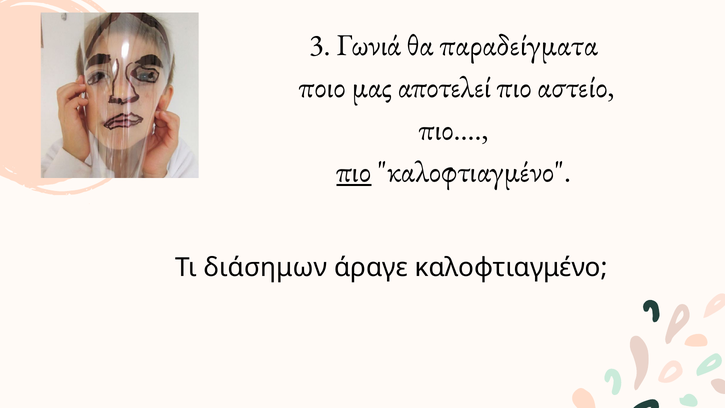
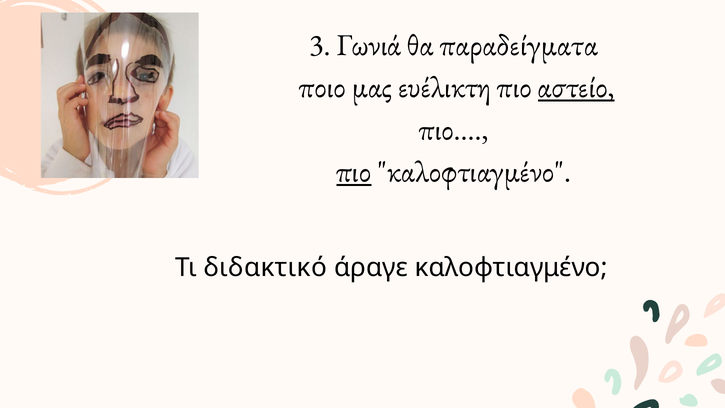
αποτελεί: αποτελεί -> ευέλικτη
αστείο underline: none -> present
διάσημων: διάσημων -> διδακτικό
